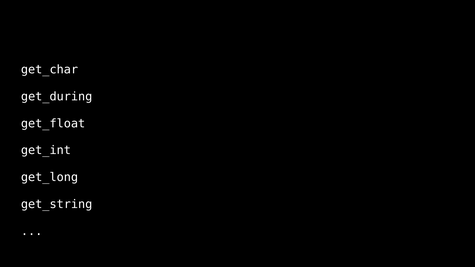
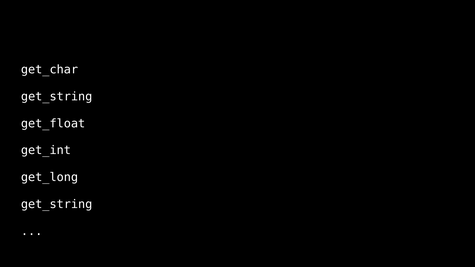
get_during at (57, 97): get_during -> get_string
